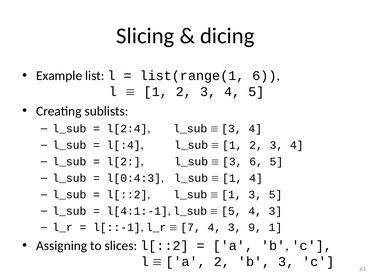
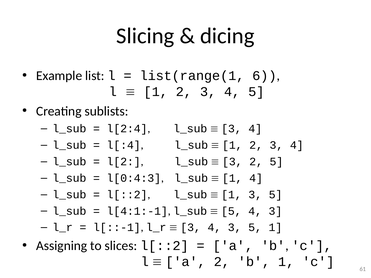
3 6: 6 -> 2
7 at (191, 228): 7 -> 3
4 3 9: 9 -> 5
b 3: 3 -> 1
